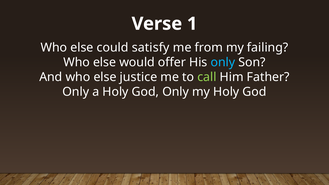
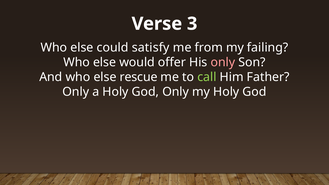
1: 1 -> 3
only at (223, 62) colour: light blue -> pink
justice: justice -> rescue
